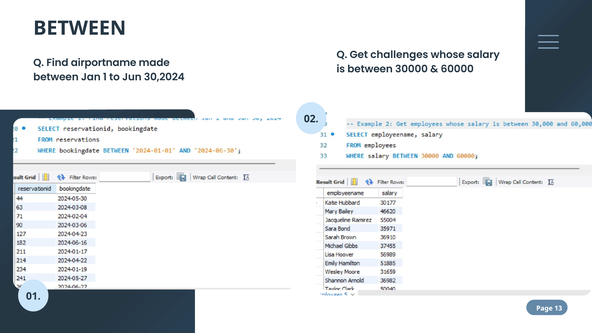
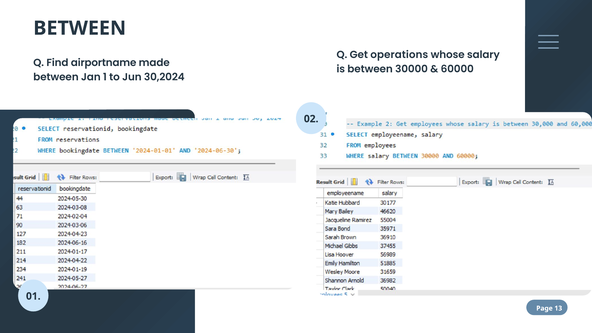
challenges: challenges -> operations
